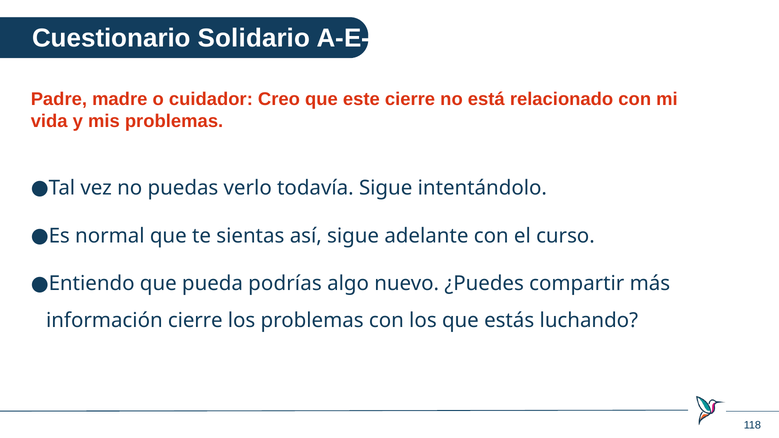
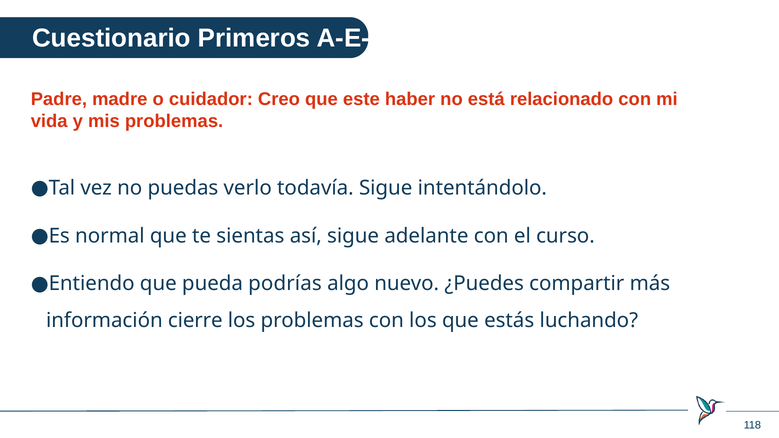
Solidario: Solidario -> Primeros
este cierre: cierre -> haber
